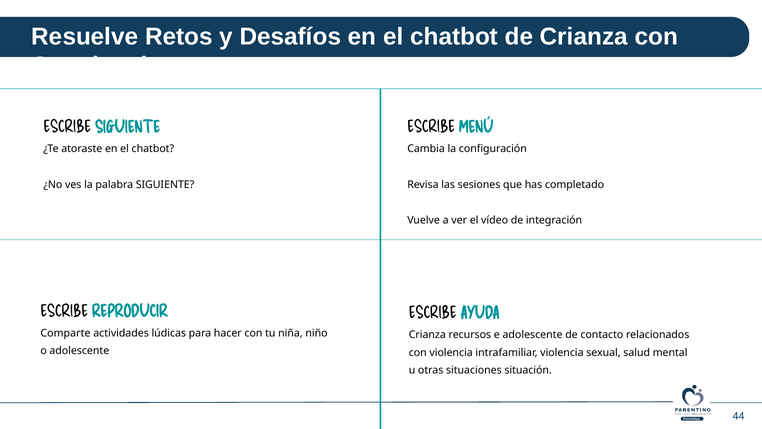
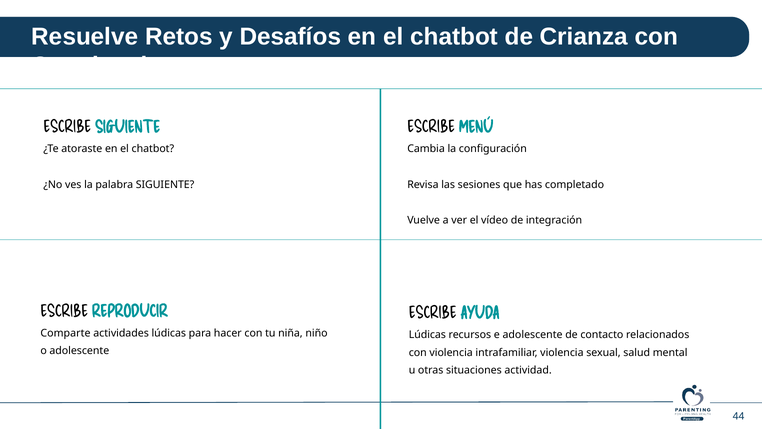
Crianza at (427, 335): Crianza -> Lúdicas
situación: situación -> actividad
